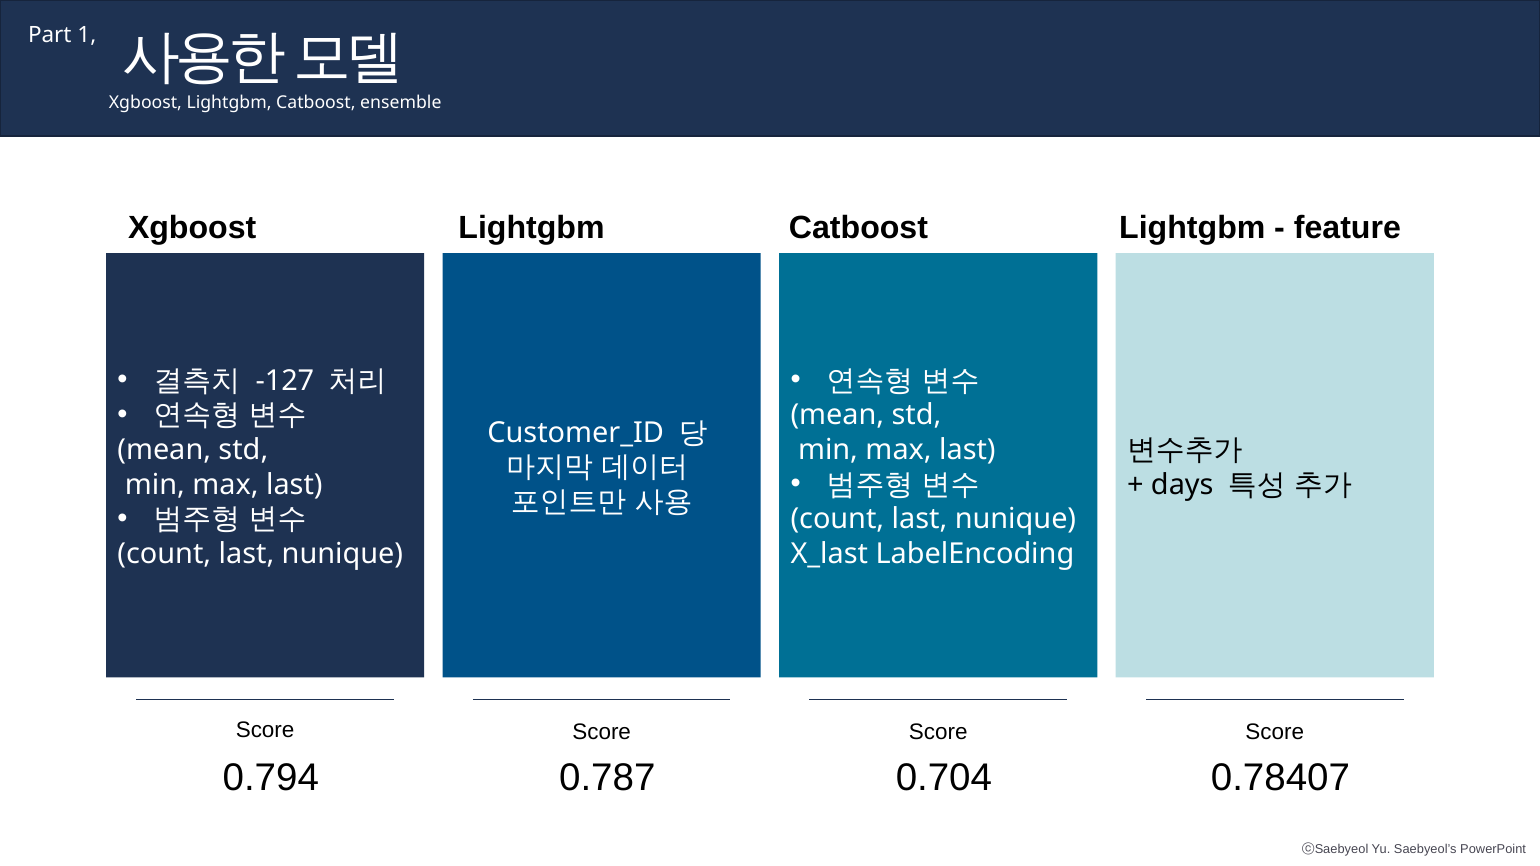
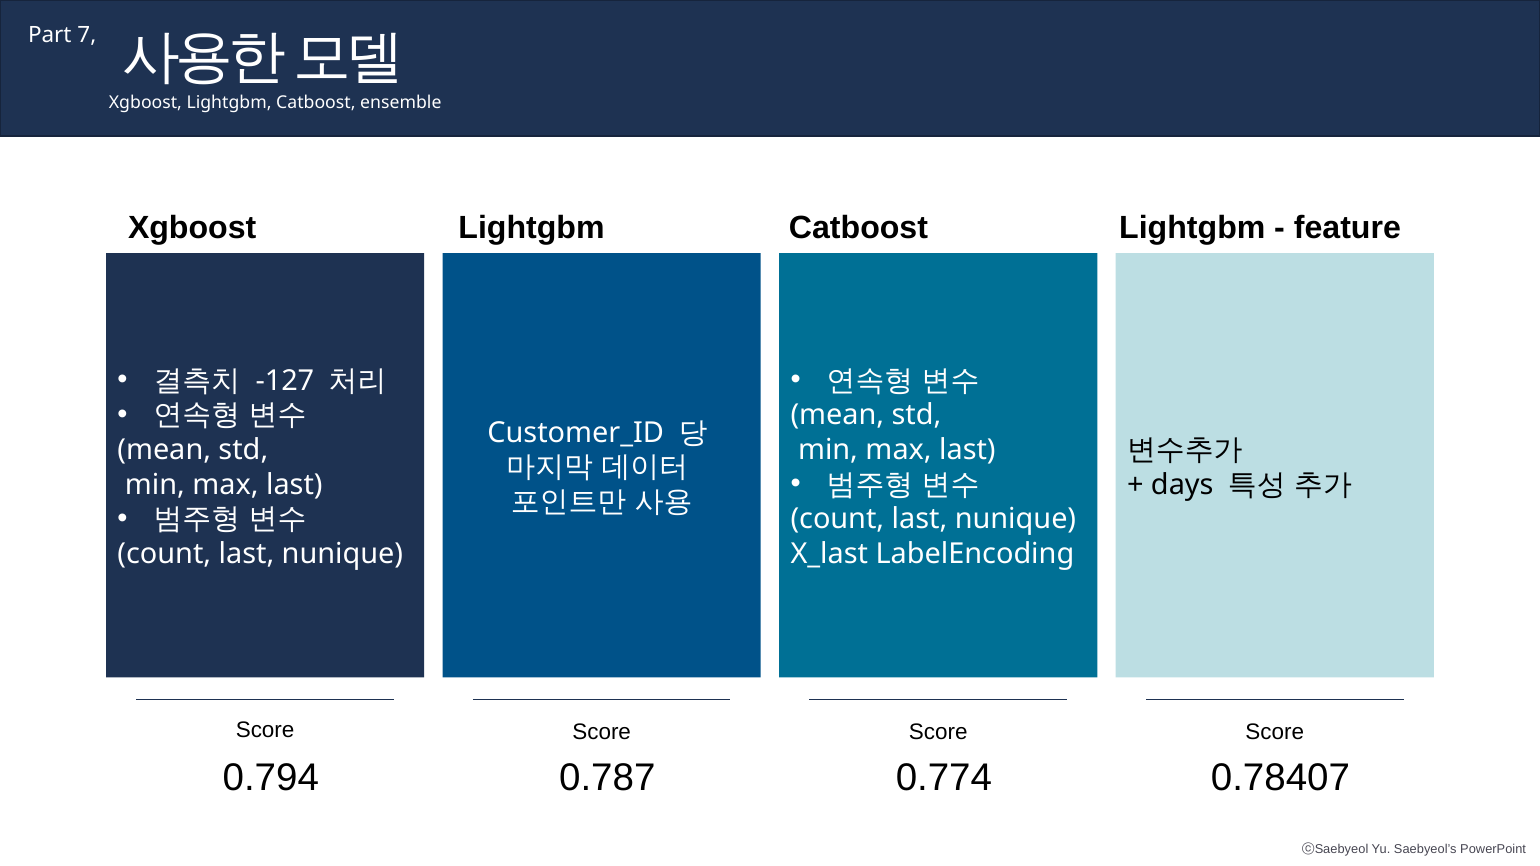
1: 1 -> 7
0.704: 0.704 -> 0.774
